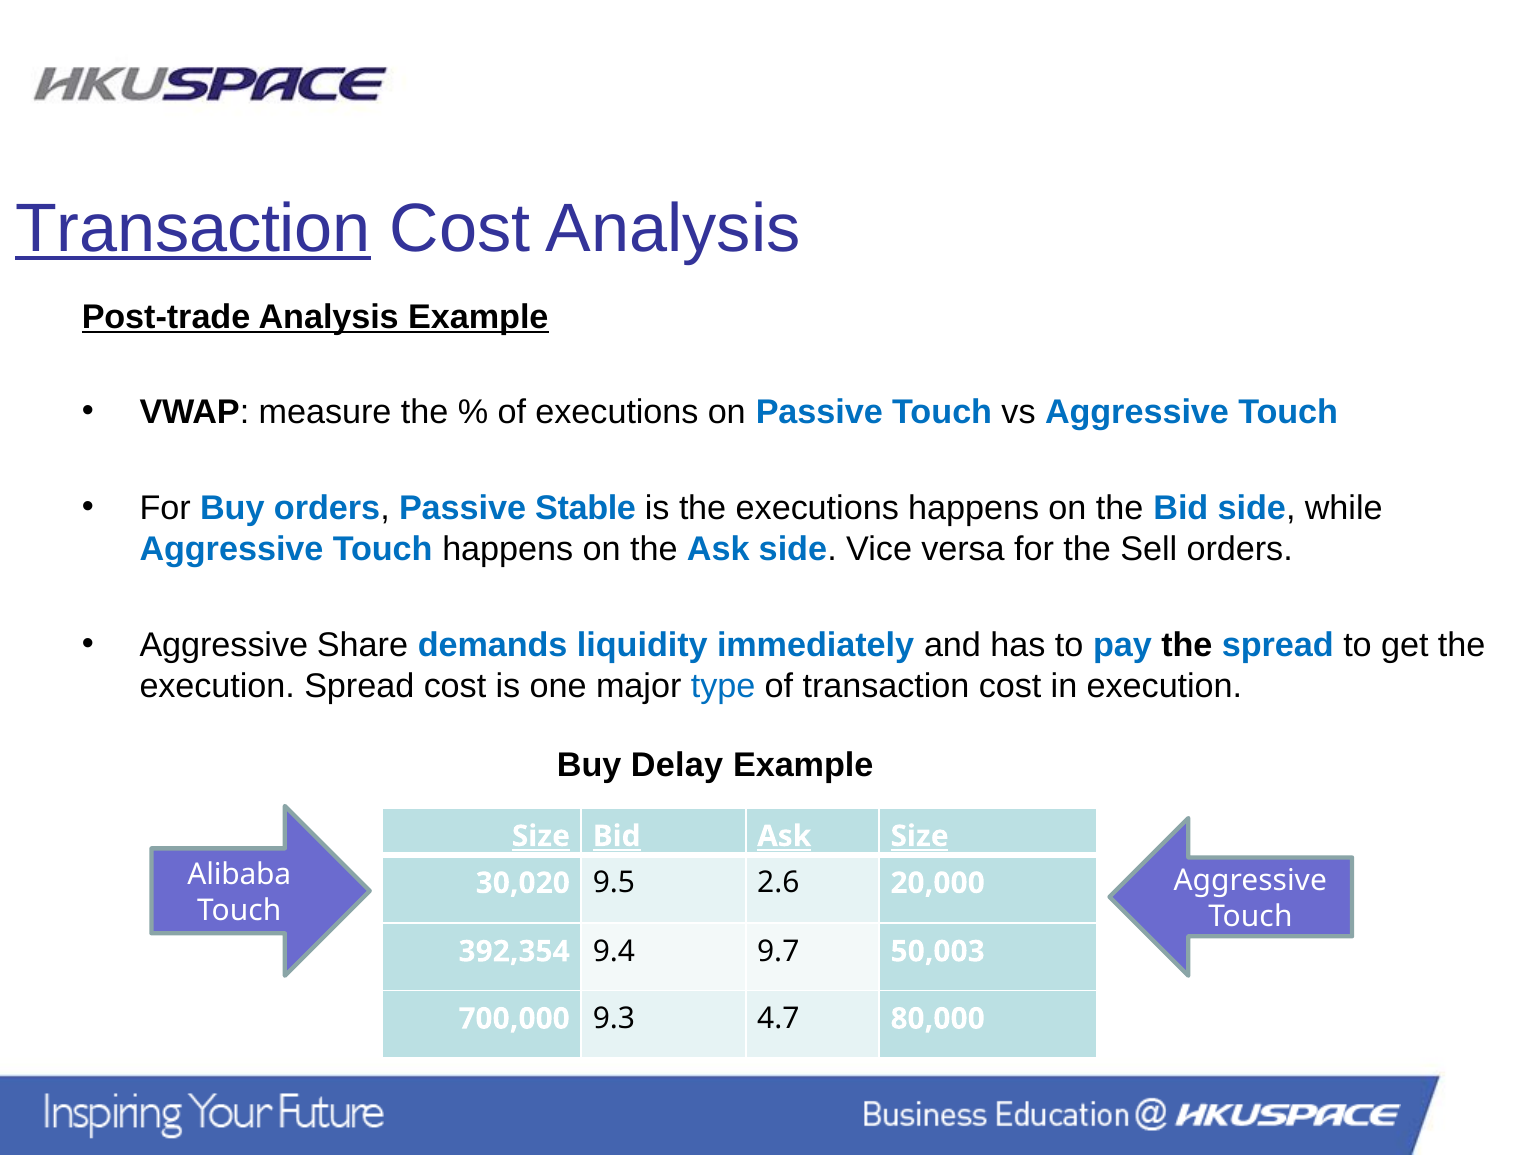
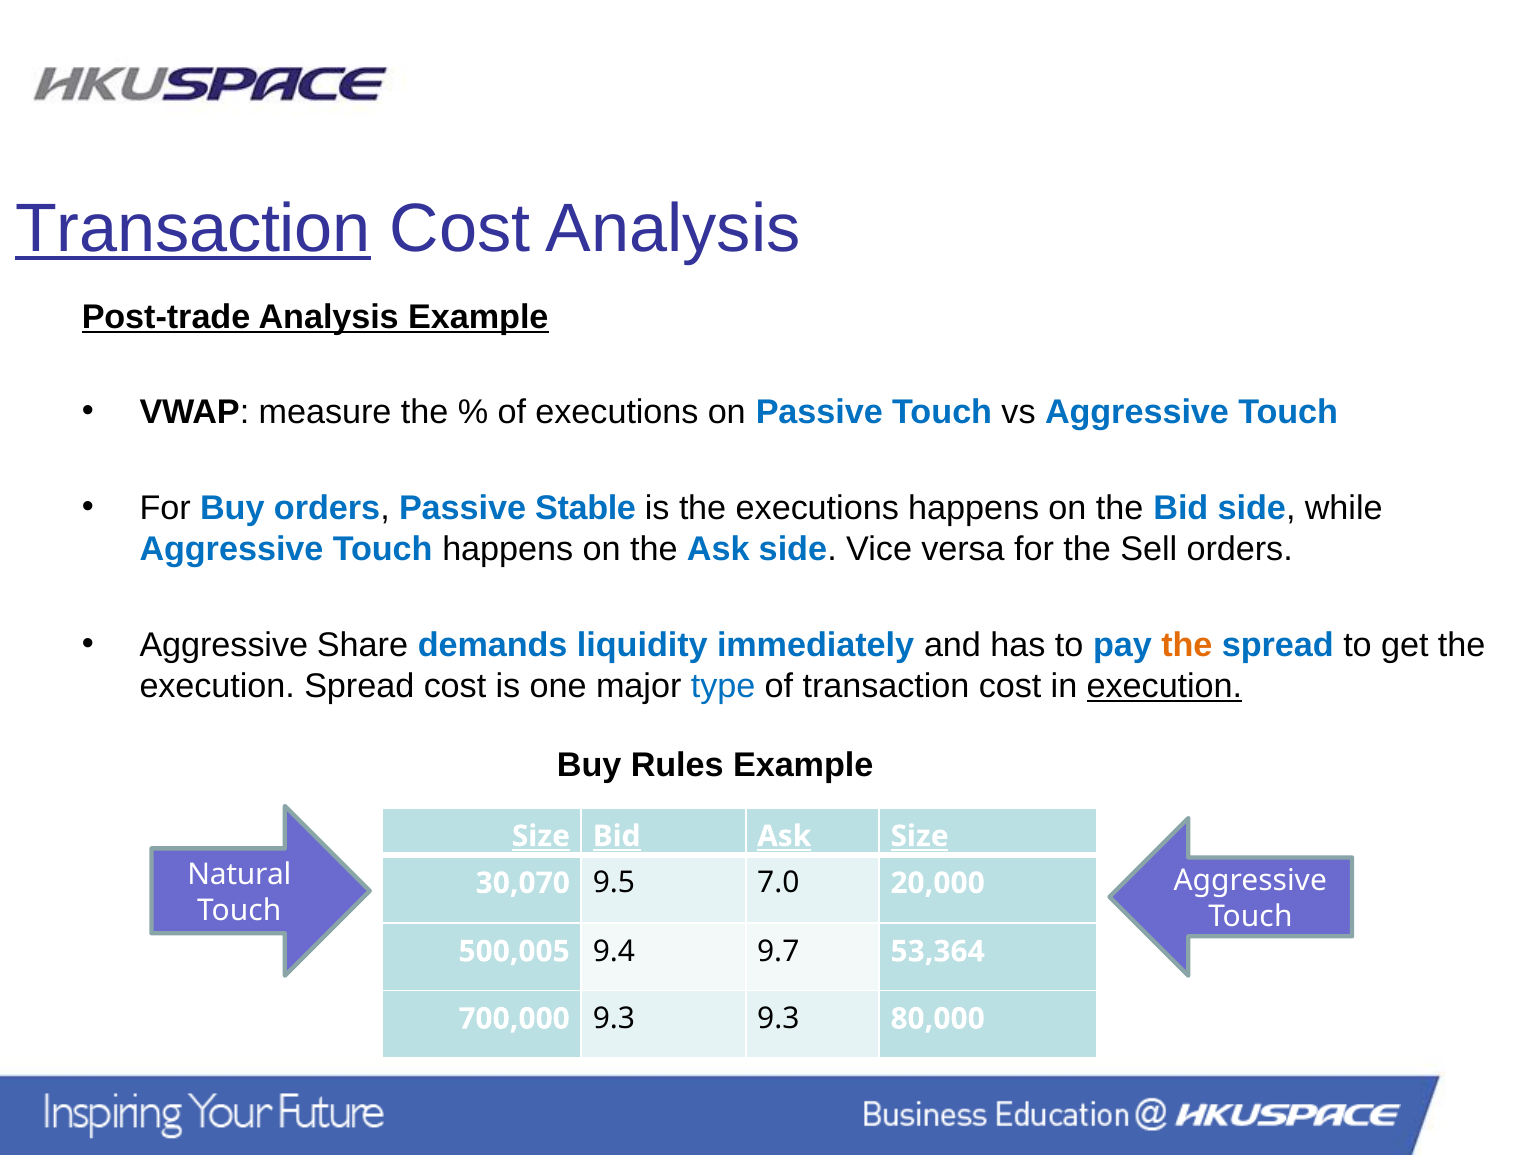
the at (1187, 645) colour: black -> orange
execution at (1164, 686) underline: none -> present
Delay: Delay -> Rules
Alibaba: Alibaba -> Natural
30,020: 30,020 -> 30,070
2.6: 2.6 -> 7.0
392,354: 392,354 -> 500,005
50,003: 50,003 -> 53,364
9.3 4.7: 4.7 -> 9.3
